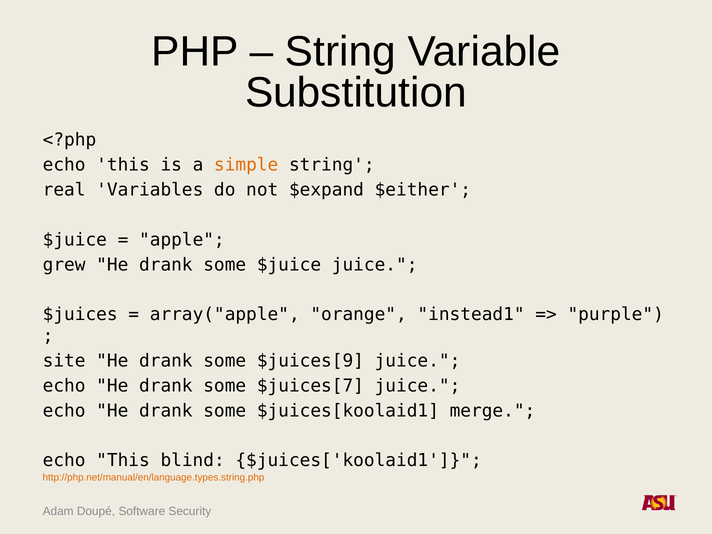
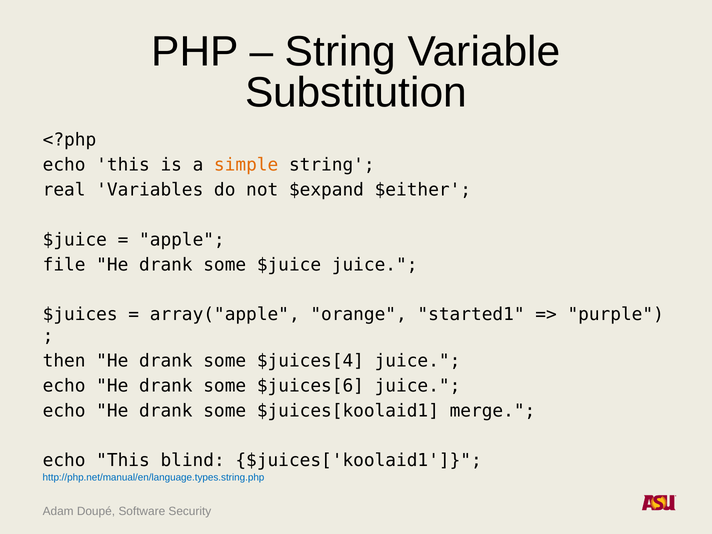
grew: grew -> file
instead1: instead1 -> started1
site: site -> then
$juices[9: $juices[9 -> $juices[4
$juices[7: $juices[7 -> $juices[6
http://php.net/manual/en/language.types.string.php colour: orange -> blue
